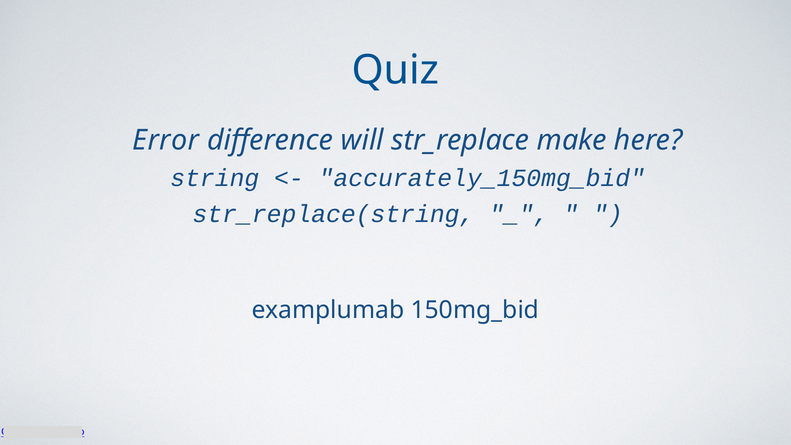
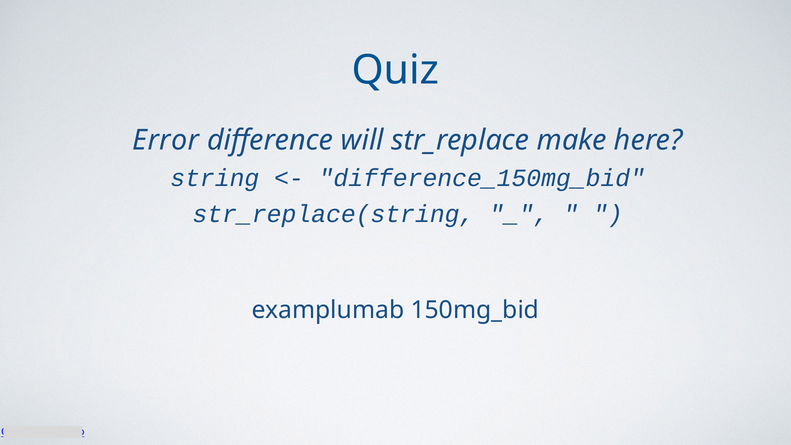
accurately_150mg_bid: accurately_150mg_bid -> difference_150mg_bid
